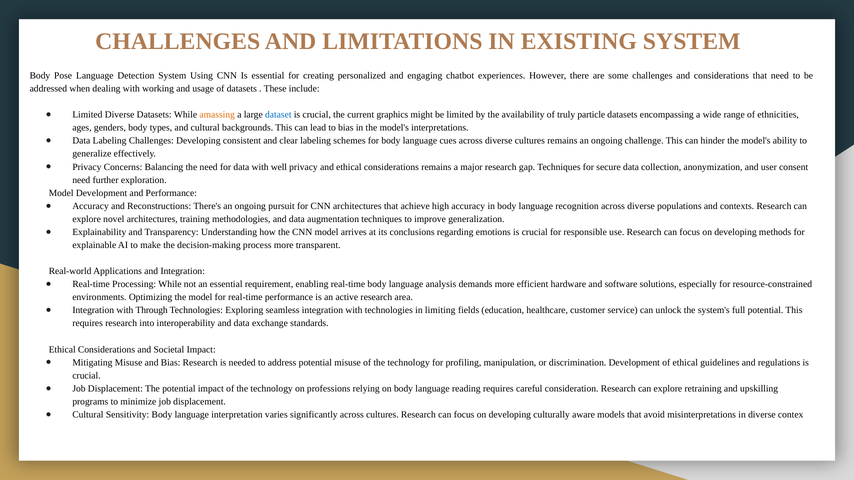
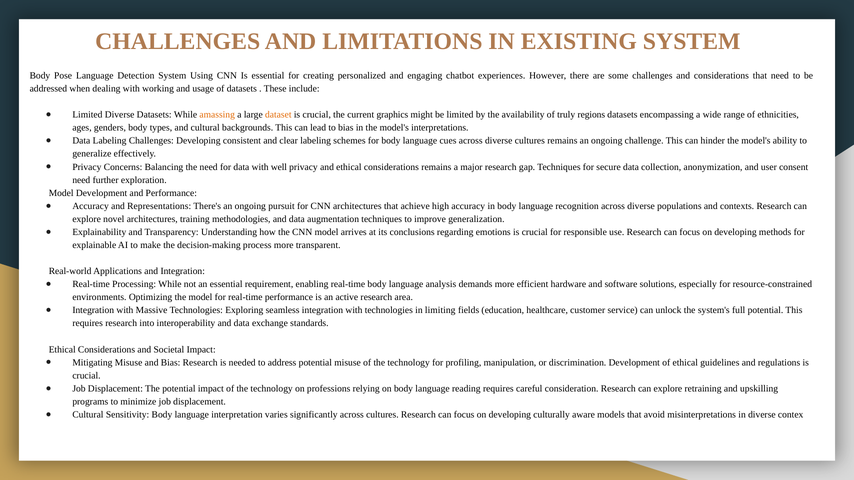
dataset colour: blue -> orange
particle: particle -> regions
Reconstructions: Reconstructions -> Representations
Through: Through -> Massive
